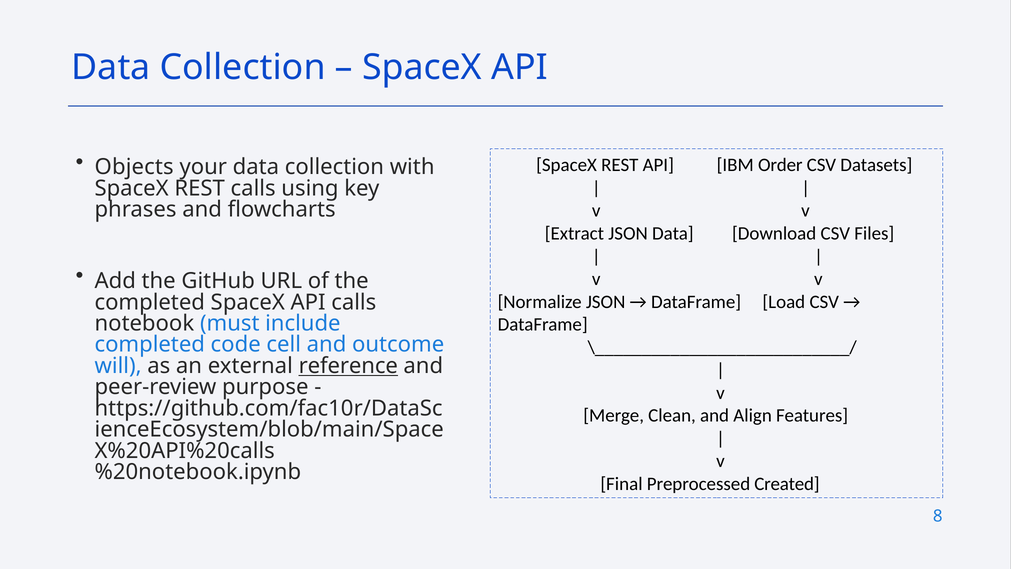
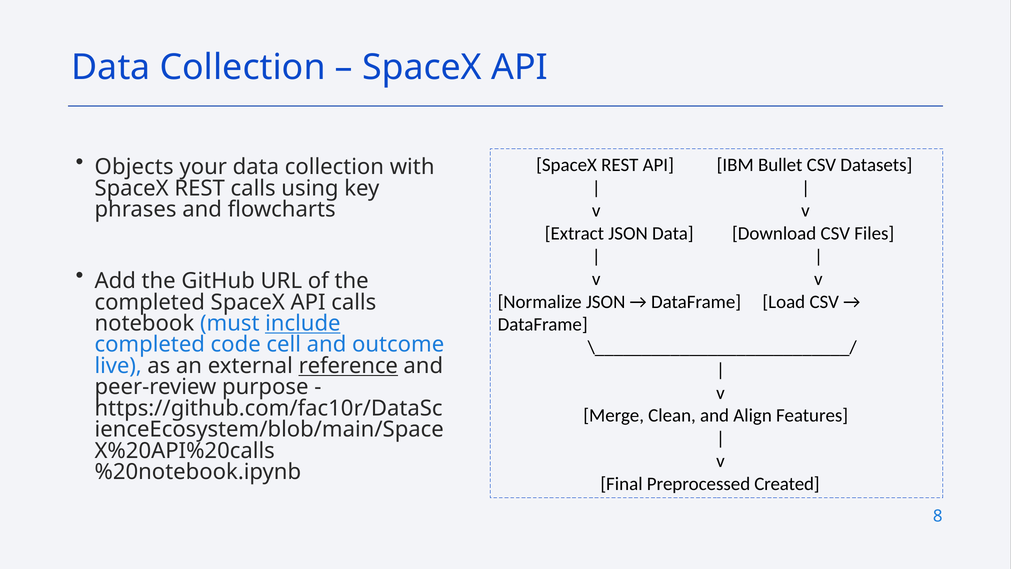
Order: Order -> Bullet
include underline: none -> present
will: will -> live
